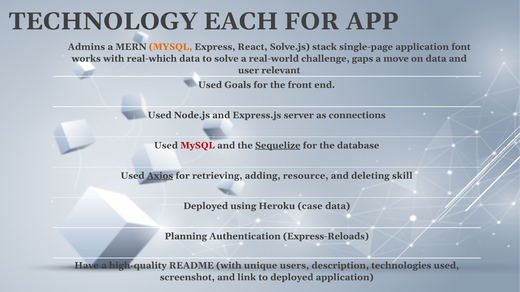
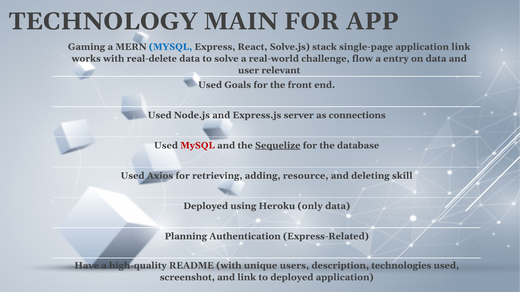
EACH: EACH -> MAIN
Admins: Admins -> Gaming
MYSQL at (171, 47) colour: orange -> blue
application font: font -> link
real-which: real-which -> real-delete
gaps: gaps -> flow
move: move -> entry
Axios underline: present -> none
case: case -> only
Express-Reloads: Express-Reloads -> Express-Related
